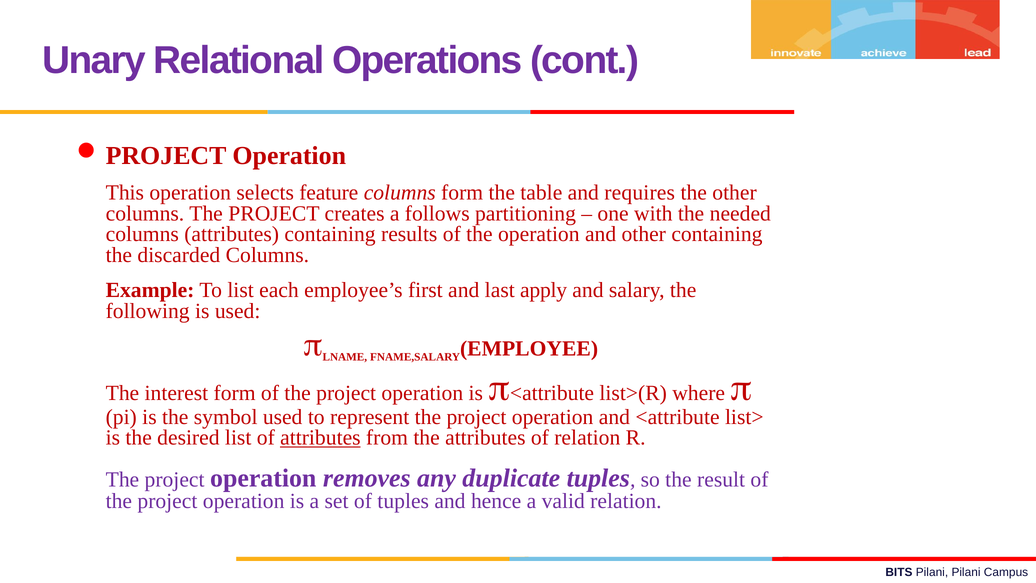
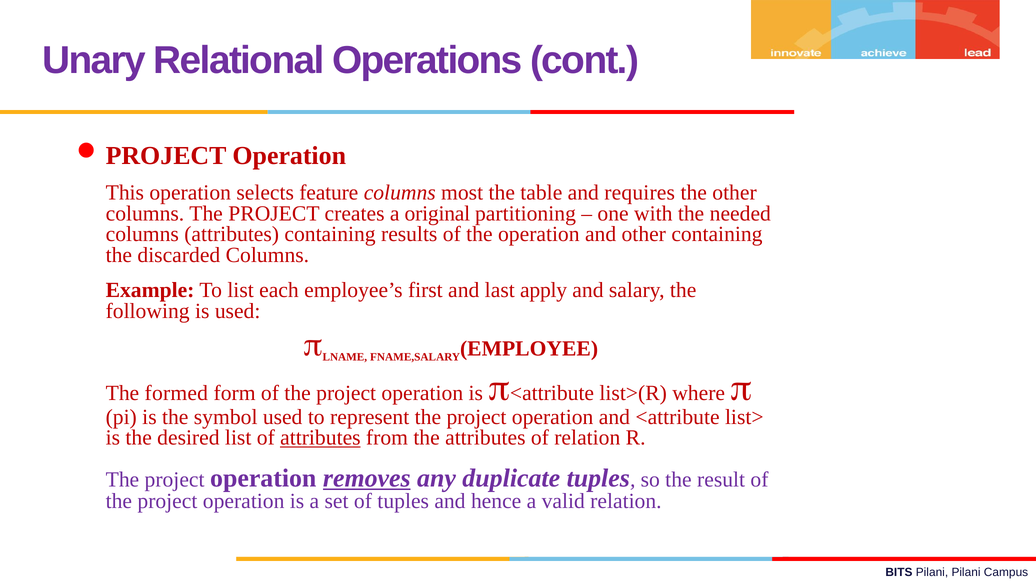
columns form: form -> most
follows: follows -> original
interest: interest -> formed
removes underline: none -> present
